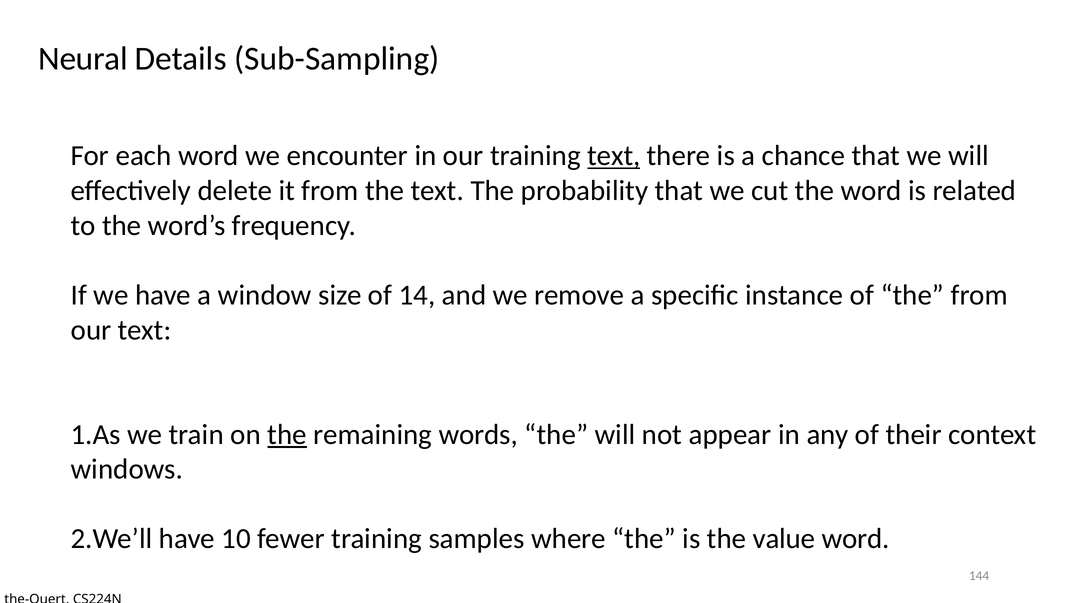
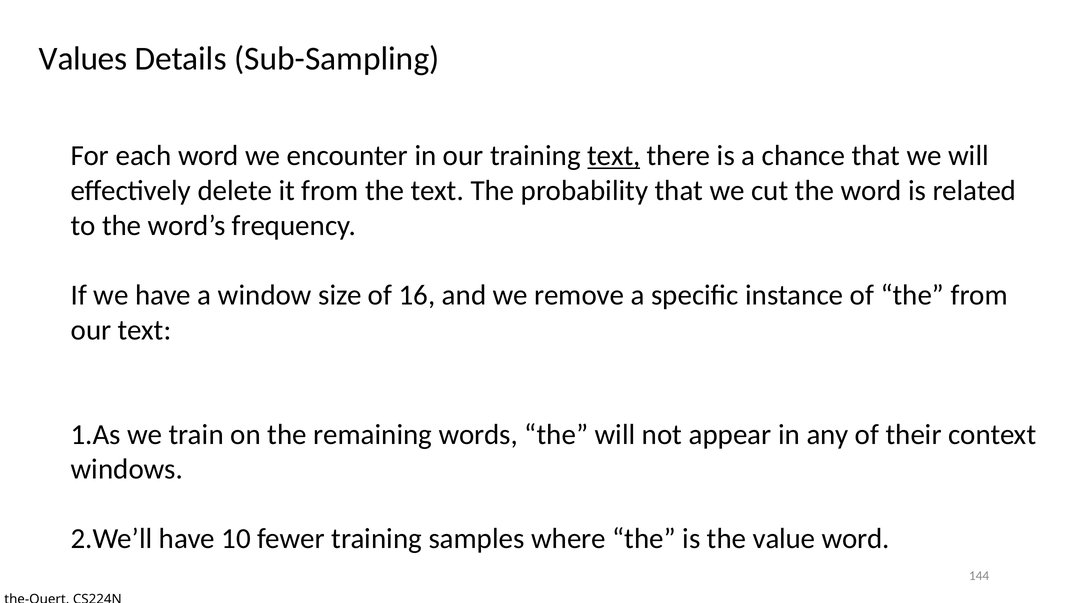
Neural: Neural -> Values
14: 14 -> 16
the at (287, 434) underline: present -> none
